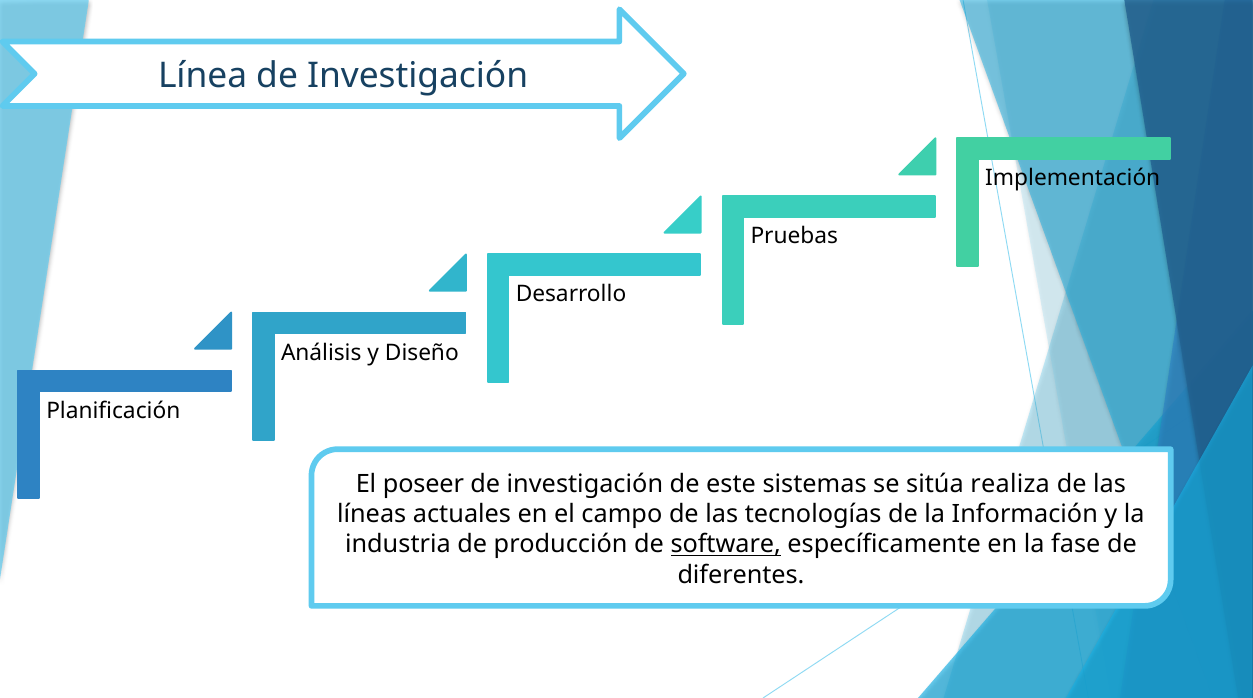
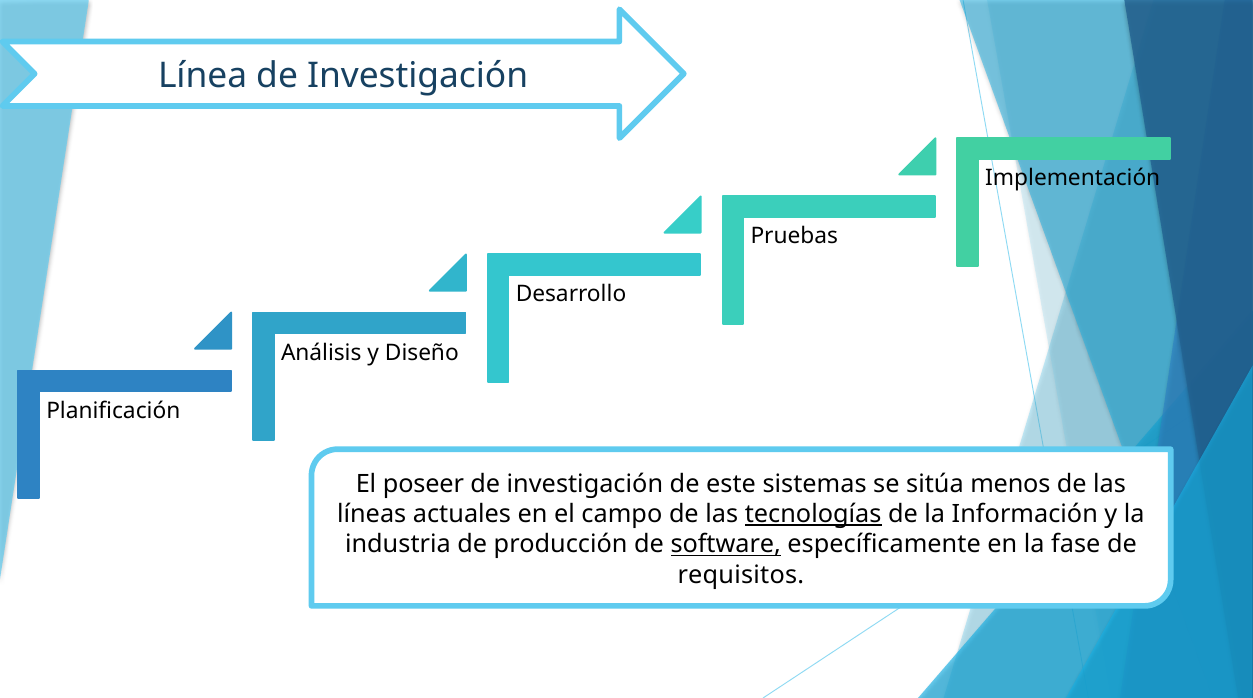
realiza: realiza -> menos
tecnologías underline: none -> present
diferentes: diferentes -> requisitos
